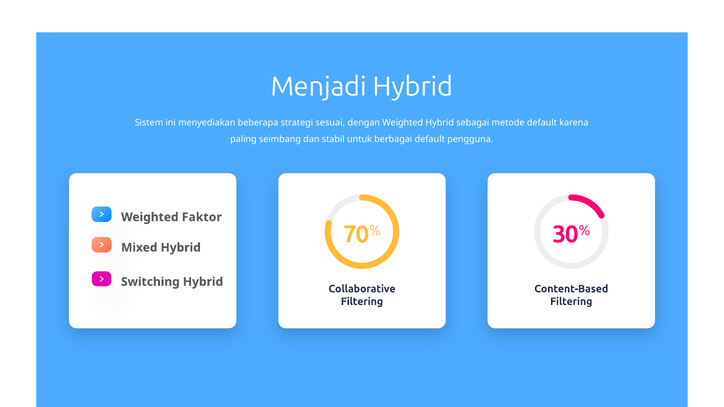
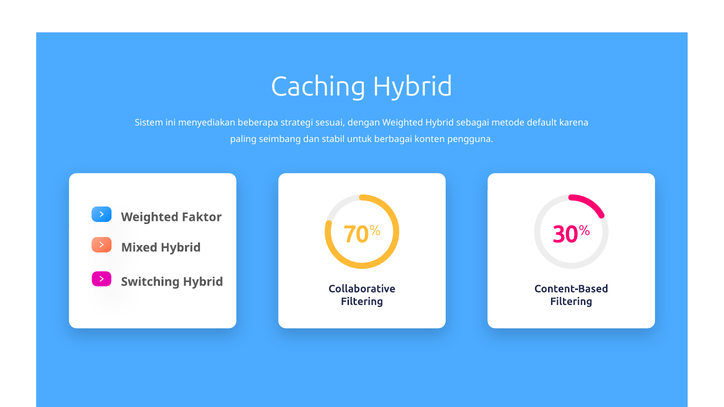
Menjadi: Menjadi -> Caching
berbagai default: default -> konten
